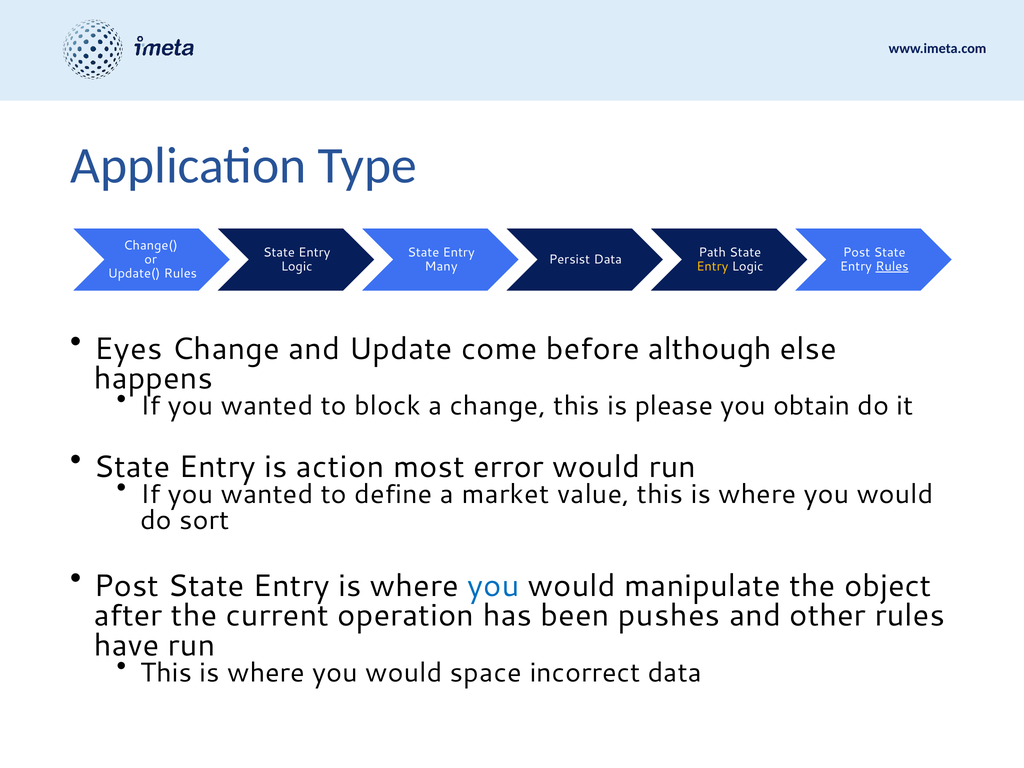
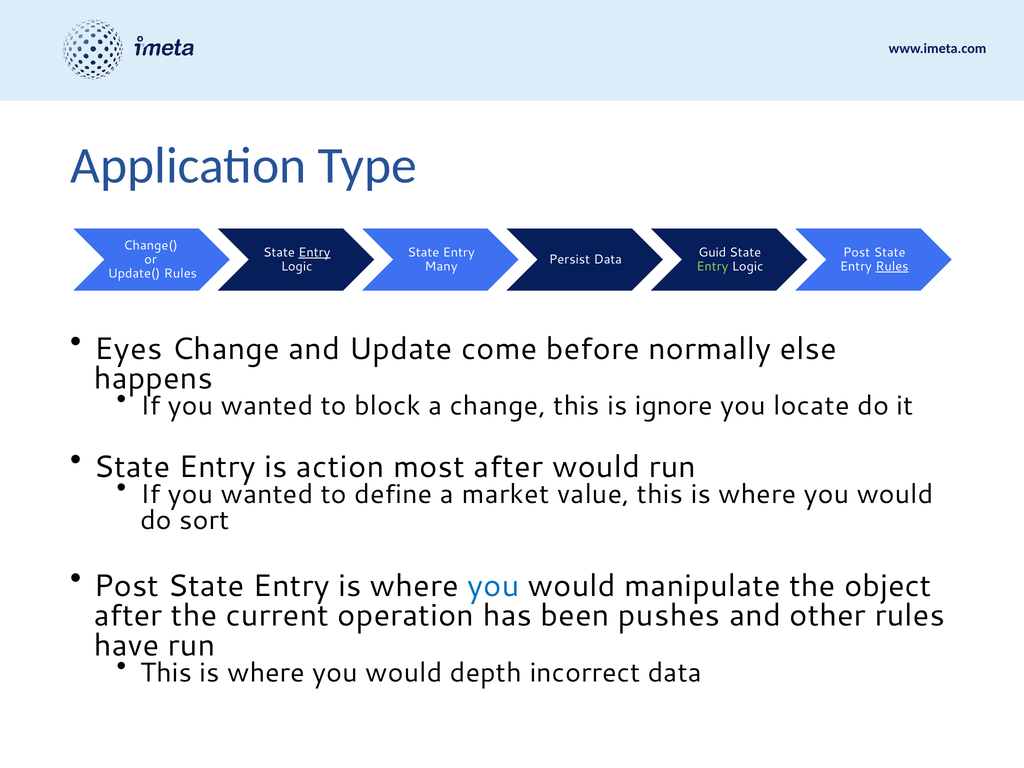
Entry at (314, 252) underline: none -> present
Path: Path -> Guid
Entry at (712, 266) colour: yellow -> light green
although: although -> normally
please: please -> ignore
obtain: obtain -> locate
most error: error -> after
space: space -> depth
